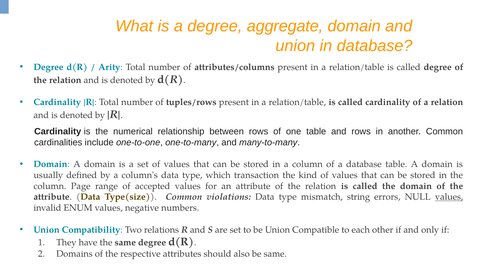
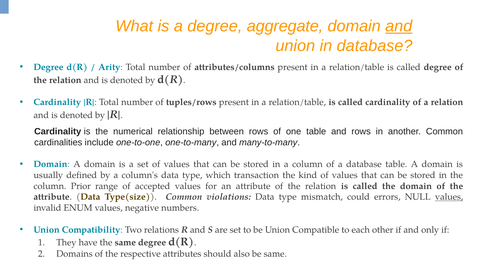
and at (399, 26) underline: none -> present
Page: Page -> Prior
string: string -> could
